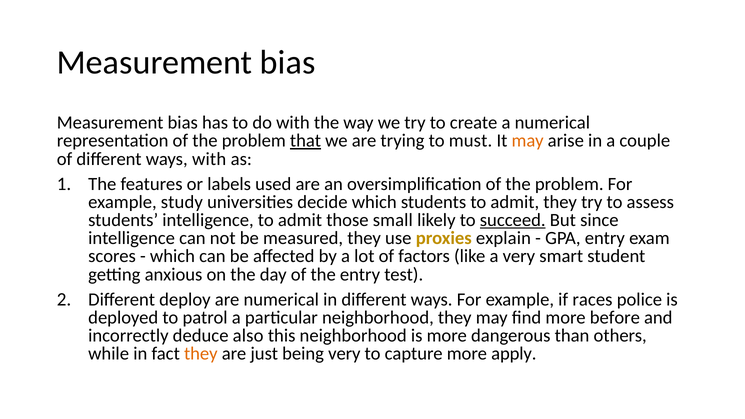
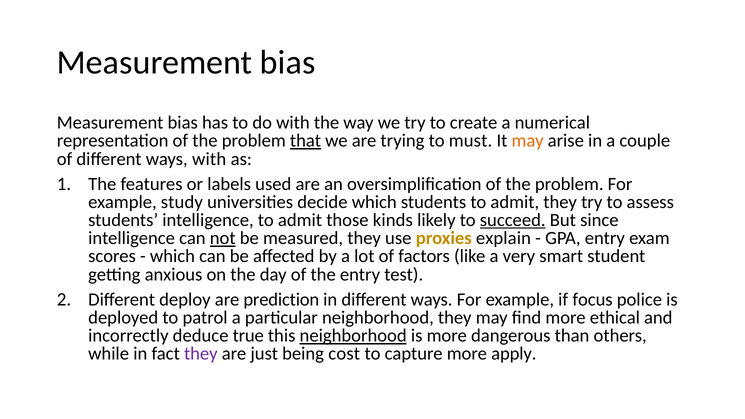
small: small -> kinds
not underline: none -> present
are numerical: numerical -> prediction
races: races -> focus
before: before -> ethical
also: also -> true
neighborhood at (353, 336) underline: none -> present
they at (201, 354) colour: orange -> purple
being very: very -> cost
